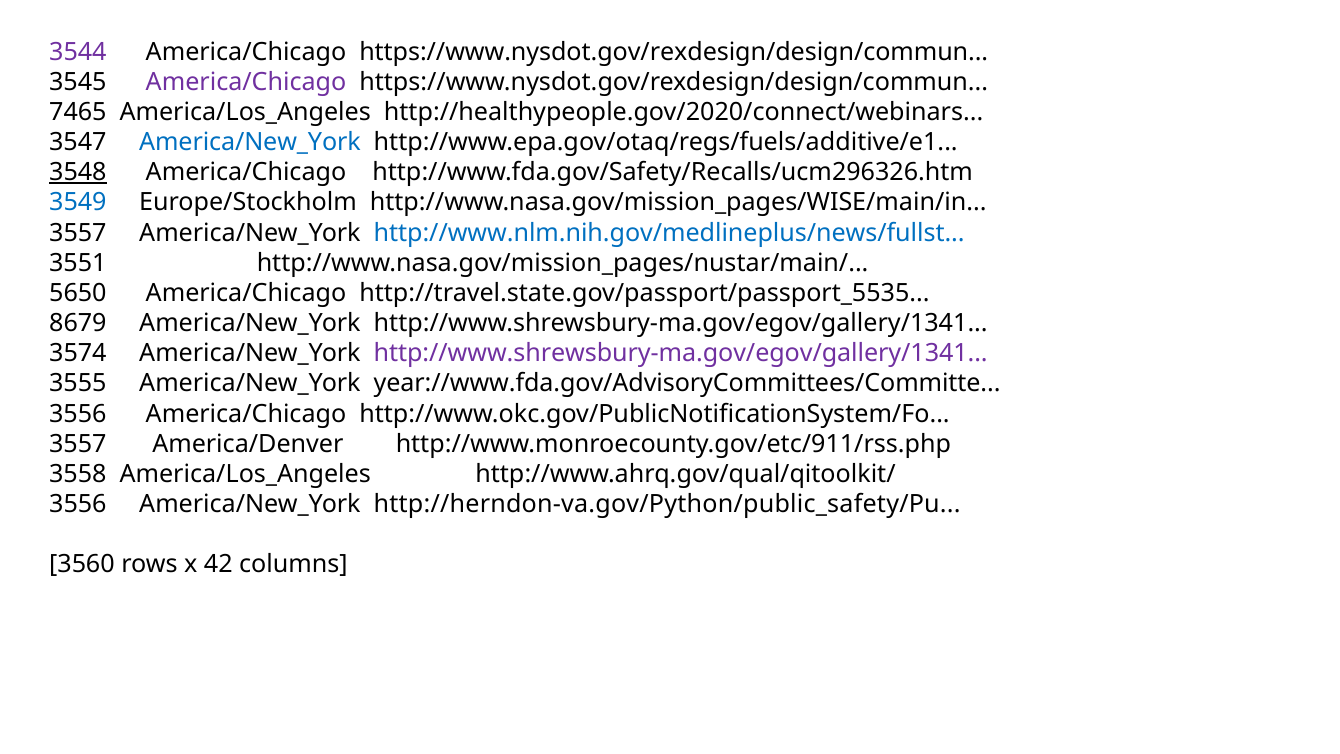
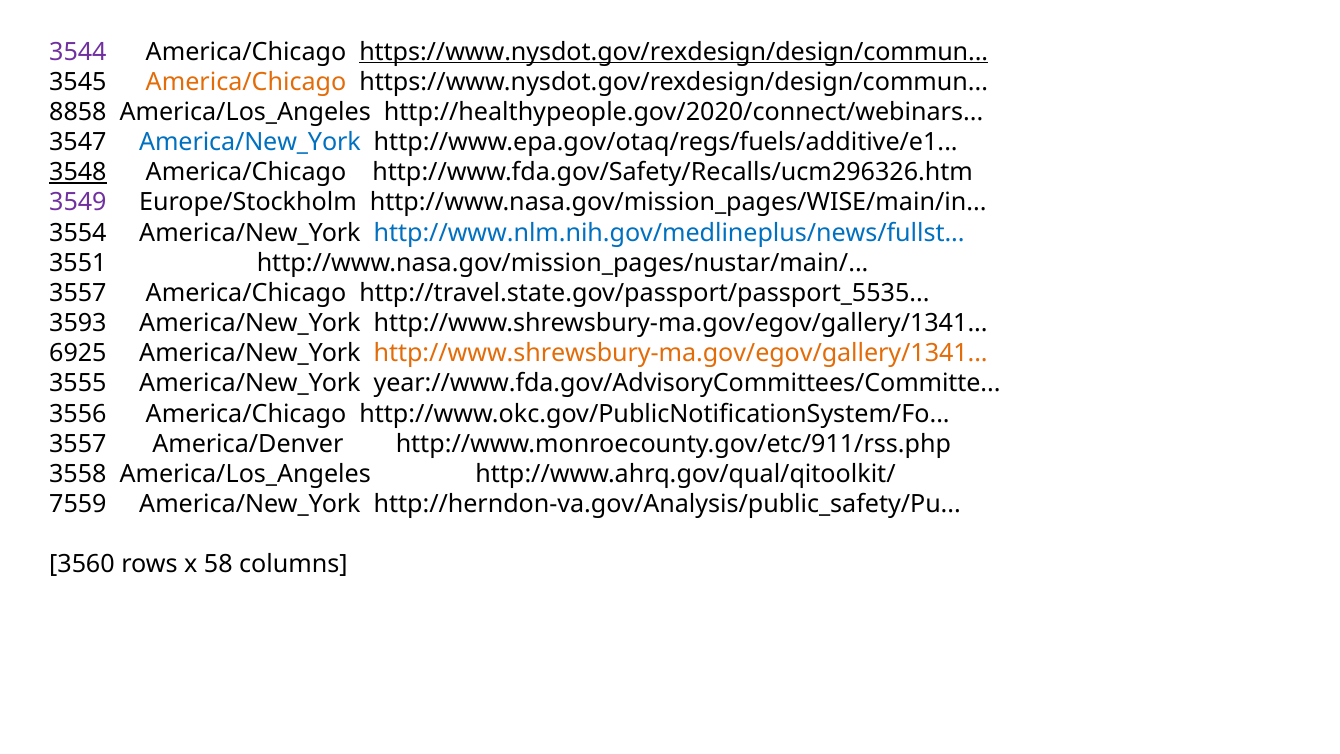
https://www.nysdot.gov/rexdesign/design/commun at (674, 52) underline: none -> present
America/Chicago at (246, 82) colour: purple -> orange
7465: 7465 -> 8858
3549 colour: blue -> purple
3557 at (78, 233): 3557 -> 3554
5650 at (78, 293): 5650 -> 3557
8679: 8679 -> 3593
3574: 3574 -> 6925
http://www.shrewsbury-ma.gov/egov/gallery/1341 at (681, 353) colour: purple -> orange
3556 at (78, 504): 3556 -> 7559
http://herndon-va.gov/Python/public_safety/Pu: http://herndon-va.gov/Python/public_safety/Pu -> http://herndon-va.gov/Analysis/public_safety/Pu
42: 42 -> 58
